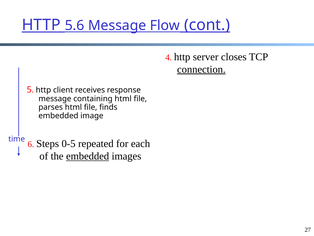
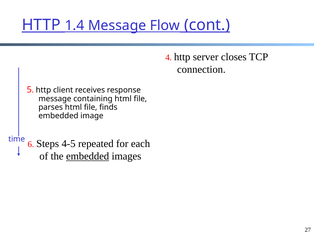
5.6: 5.6 -> 1.4
connection underline: present -> none
0-5: 0-5 -> 4-5
